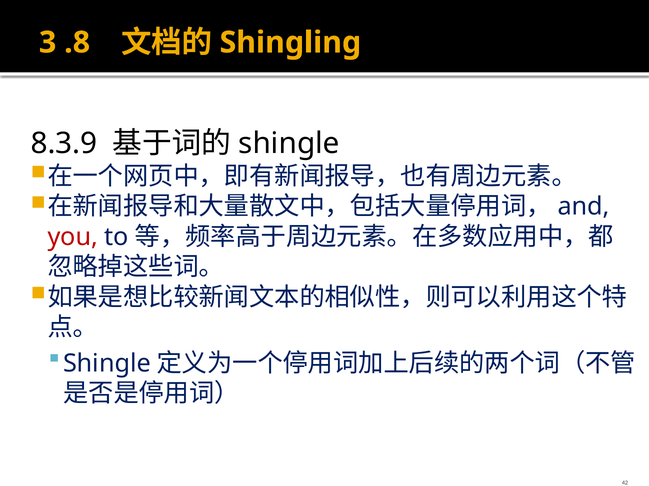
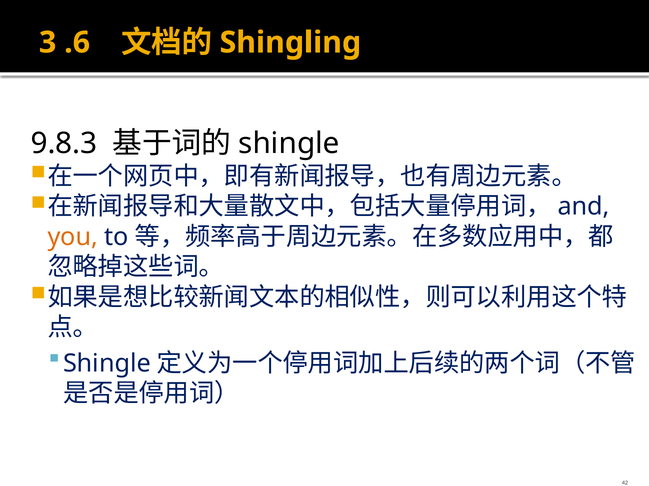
.8: .8 -> .6
8.3.9: 8.3.9 -> 9.8.3
you colour: red -> orange
